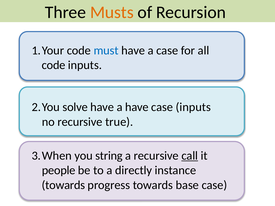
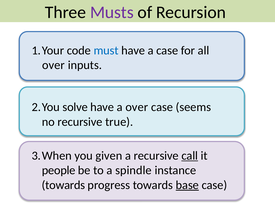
Musts colour: orange -> purple
code at (54, 65): code -> over
a have: have -> over
case inputs: inputs -> seems
string: string -> given
directly: directly -> spindle
base underline: none -> present
